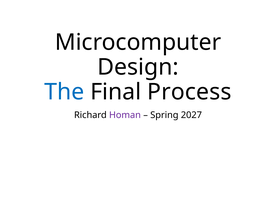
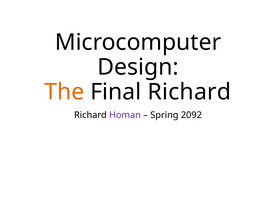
The colour: blue -> orange
Final Process: Process -> Richard
2027: 2027 -> 2092
